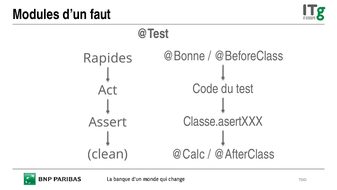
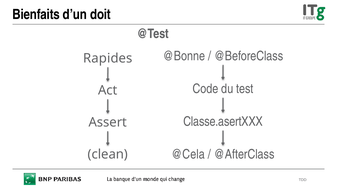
Modules: Modules -> Bienfaits
faut: faut -> doit
@Calc: @Calc -> @Cela
